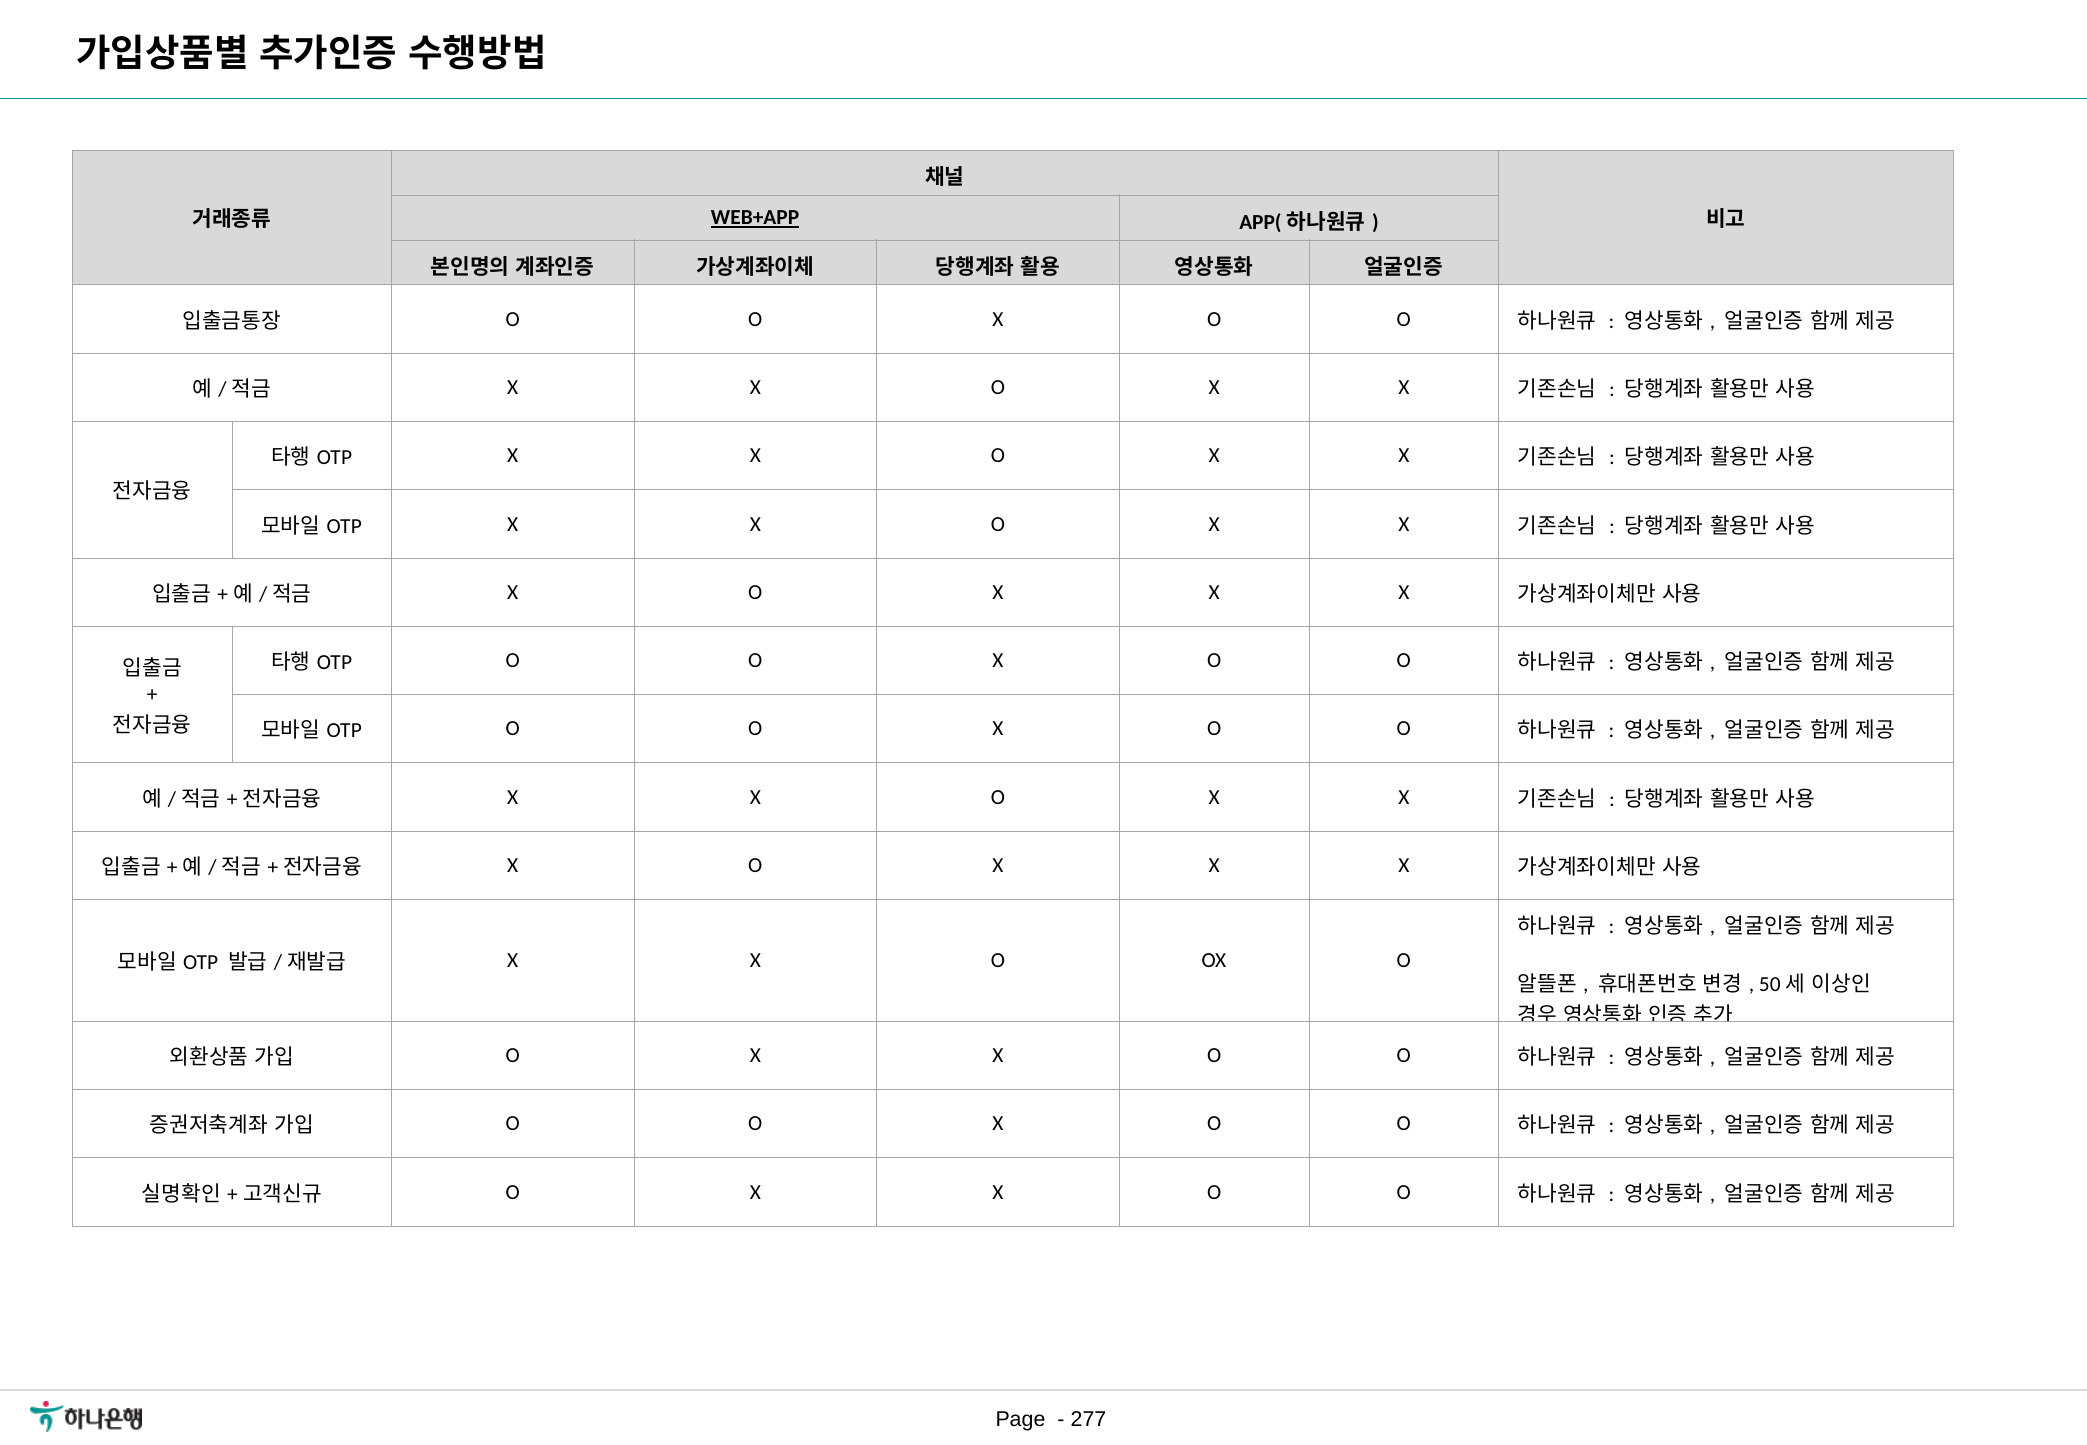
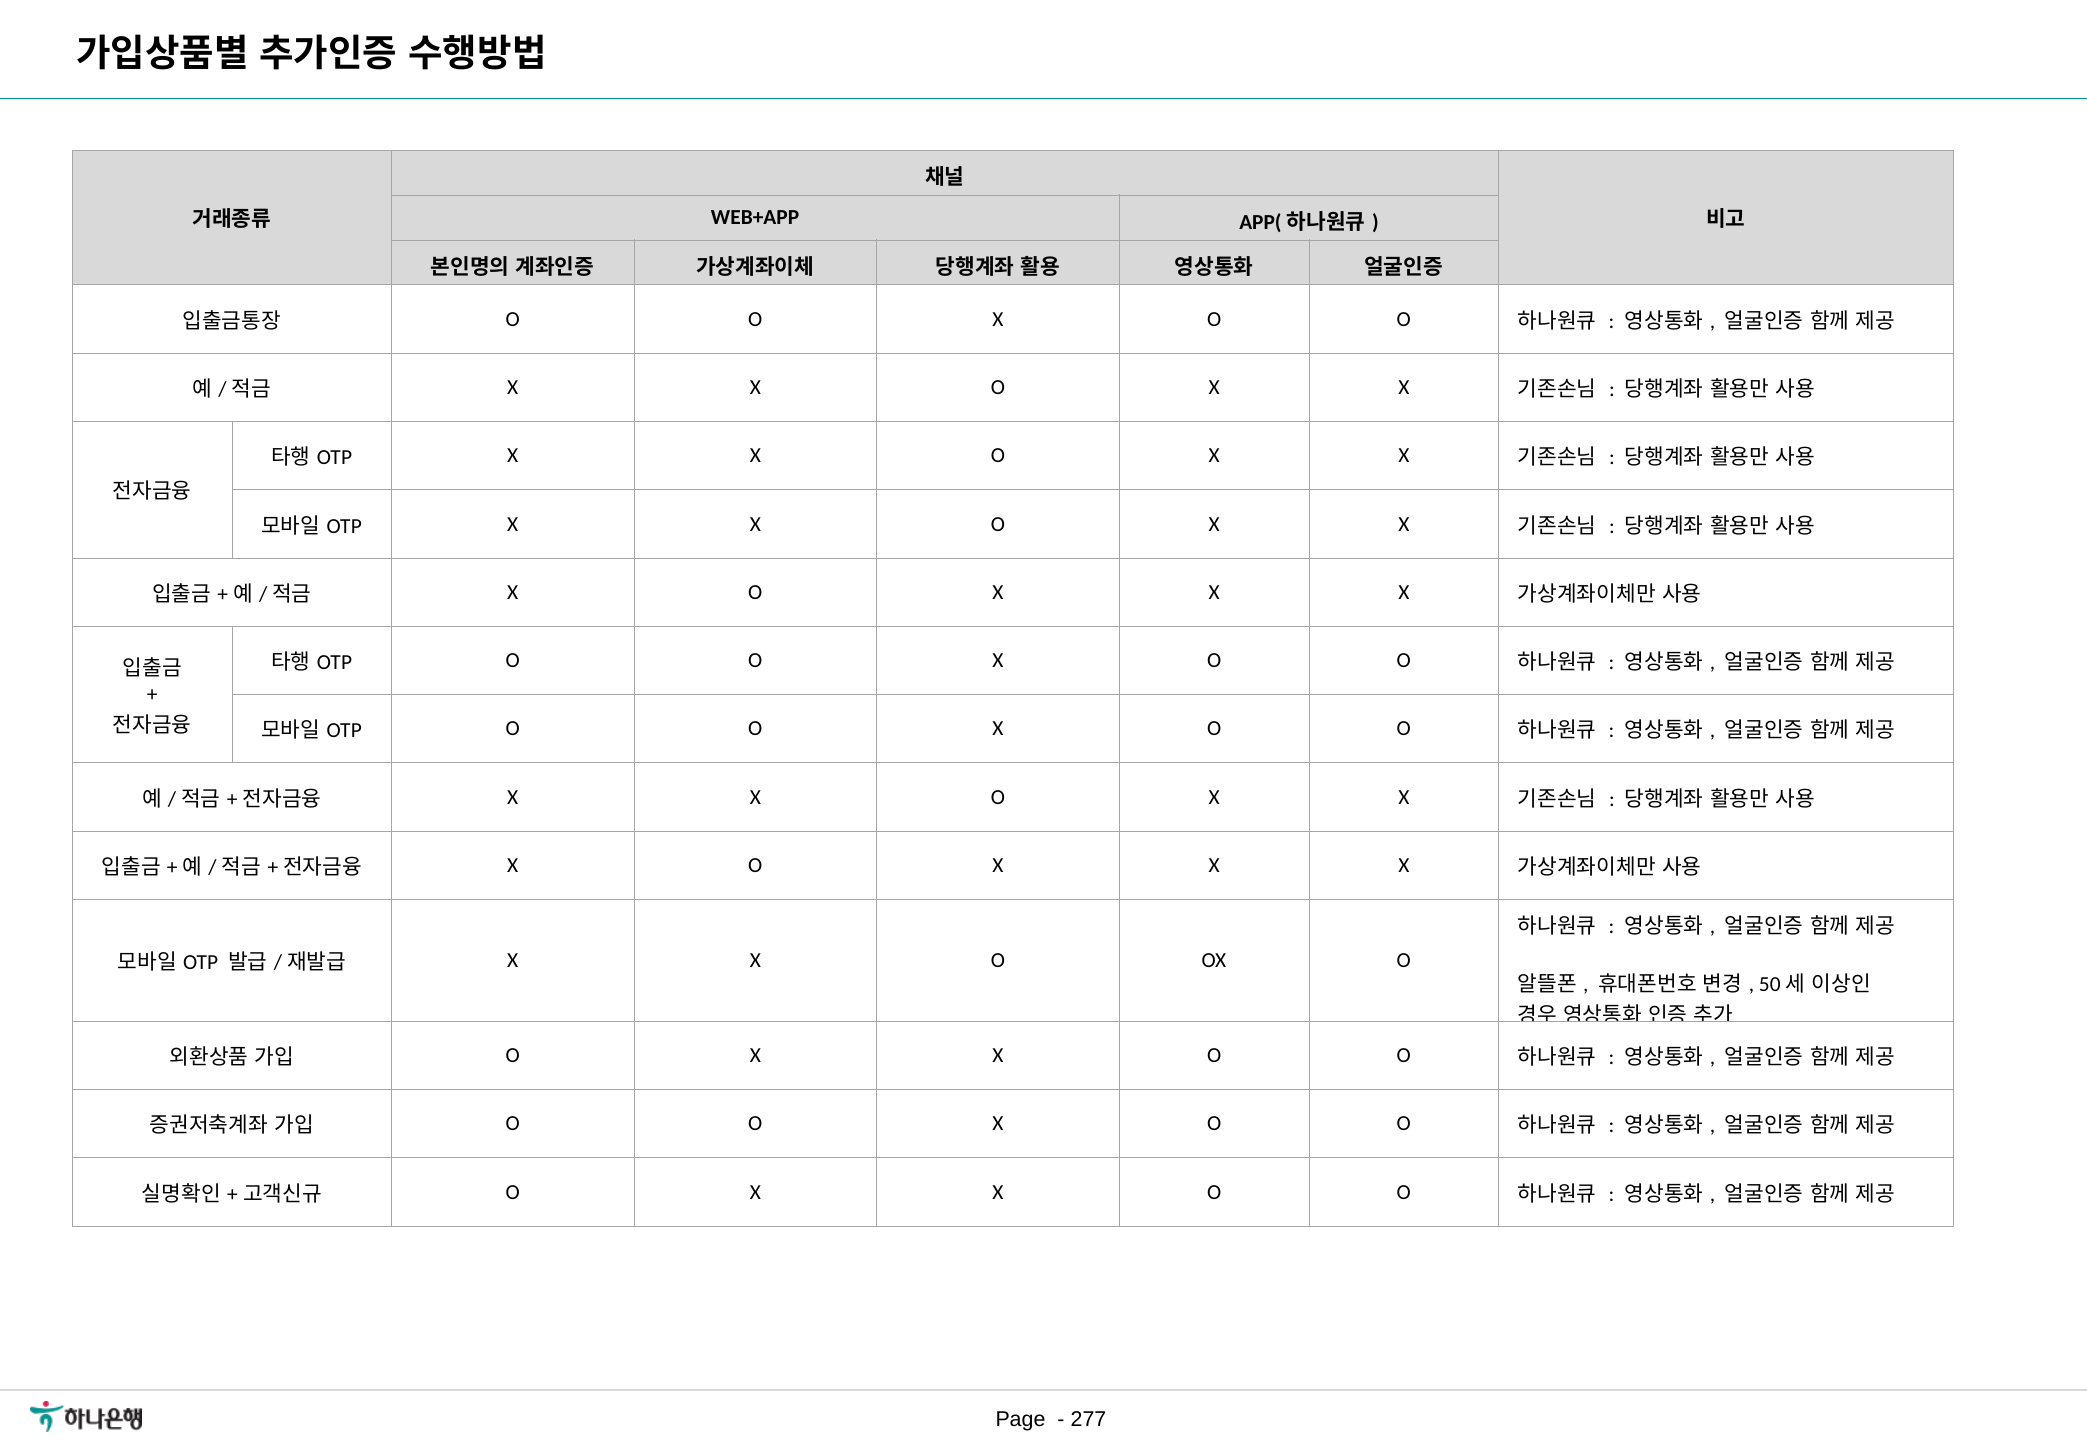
WEB+APP underline: present -> none
